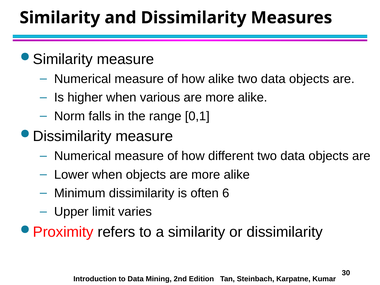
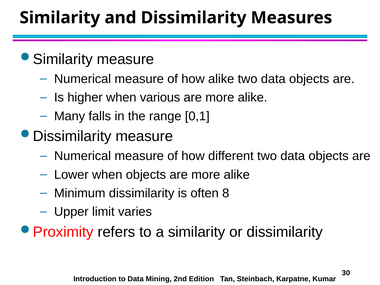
Norm: Norm -> Many
6: 6 -> 8
